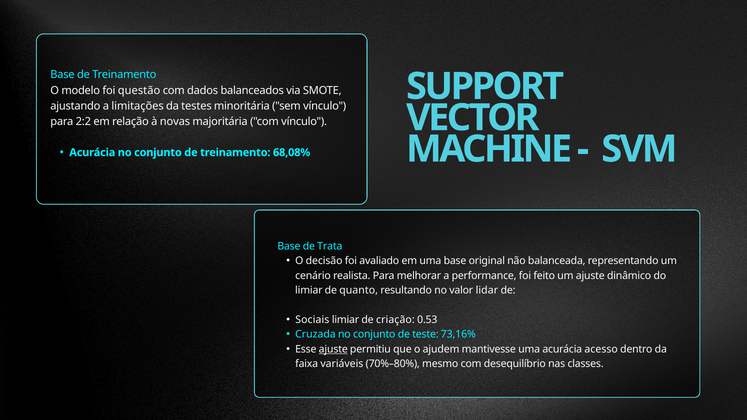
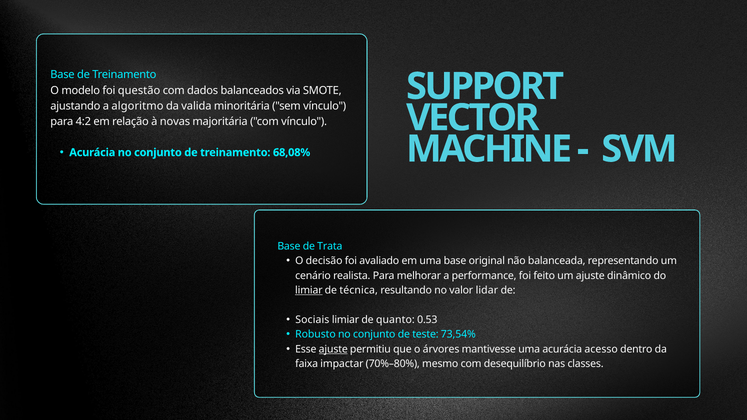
limitações: limitações -> algoritmo
testes: testes -> valida
2:2: 2:2 -> 4:2
limiar at (309, 291) underline: none -> present
quanto: quanto -> técnica
criação: criação -> quanto
Cruzada: Cruzada -> Robusto
73,16%: 73,16% -> 73,54%
ajudem: ajudem -> árvores
variáveis: variáveis -> impactar
